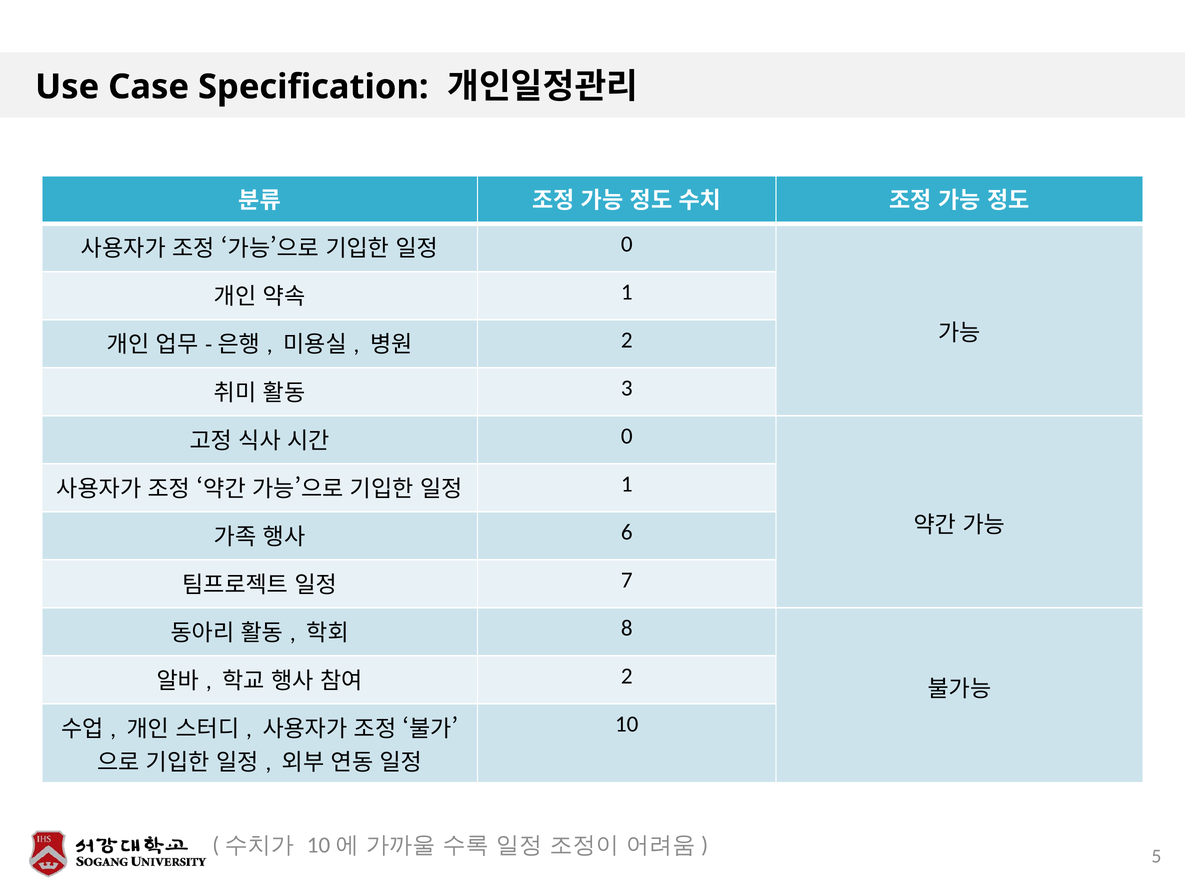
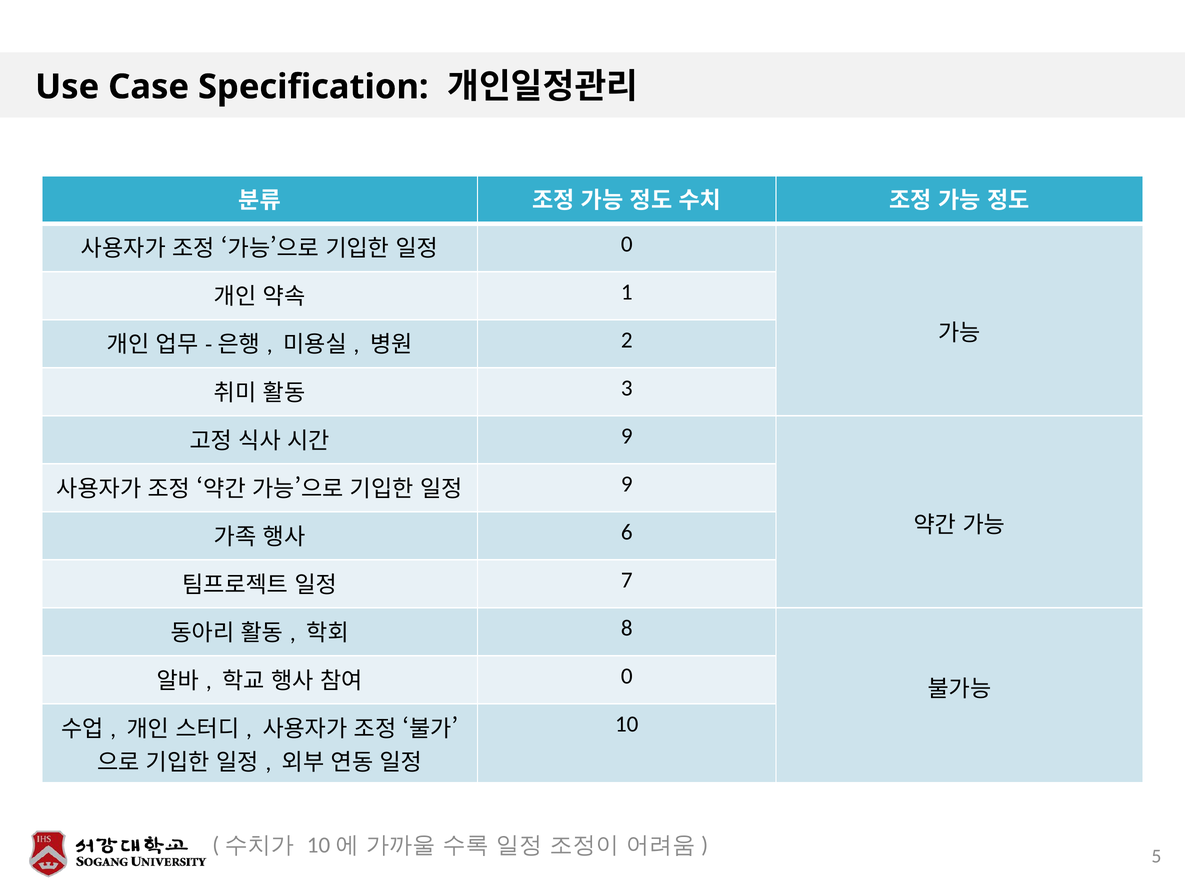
0 at (627, 436): 0 -> 9
1 at (627, 484): 1 -> 9
2 at (627, 677): 2 -> 0
